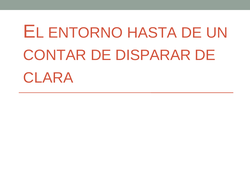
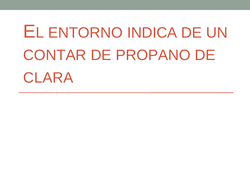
HASTA: HASTA -> INDICA
DISPARAR: DISPARAR -> PROPANO
